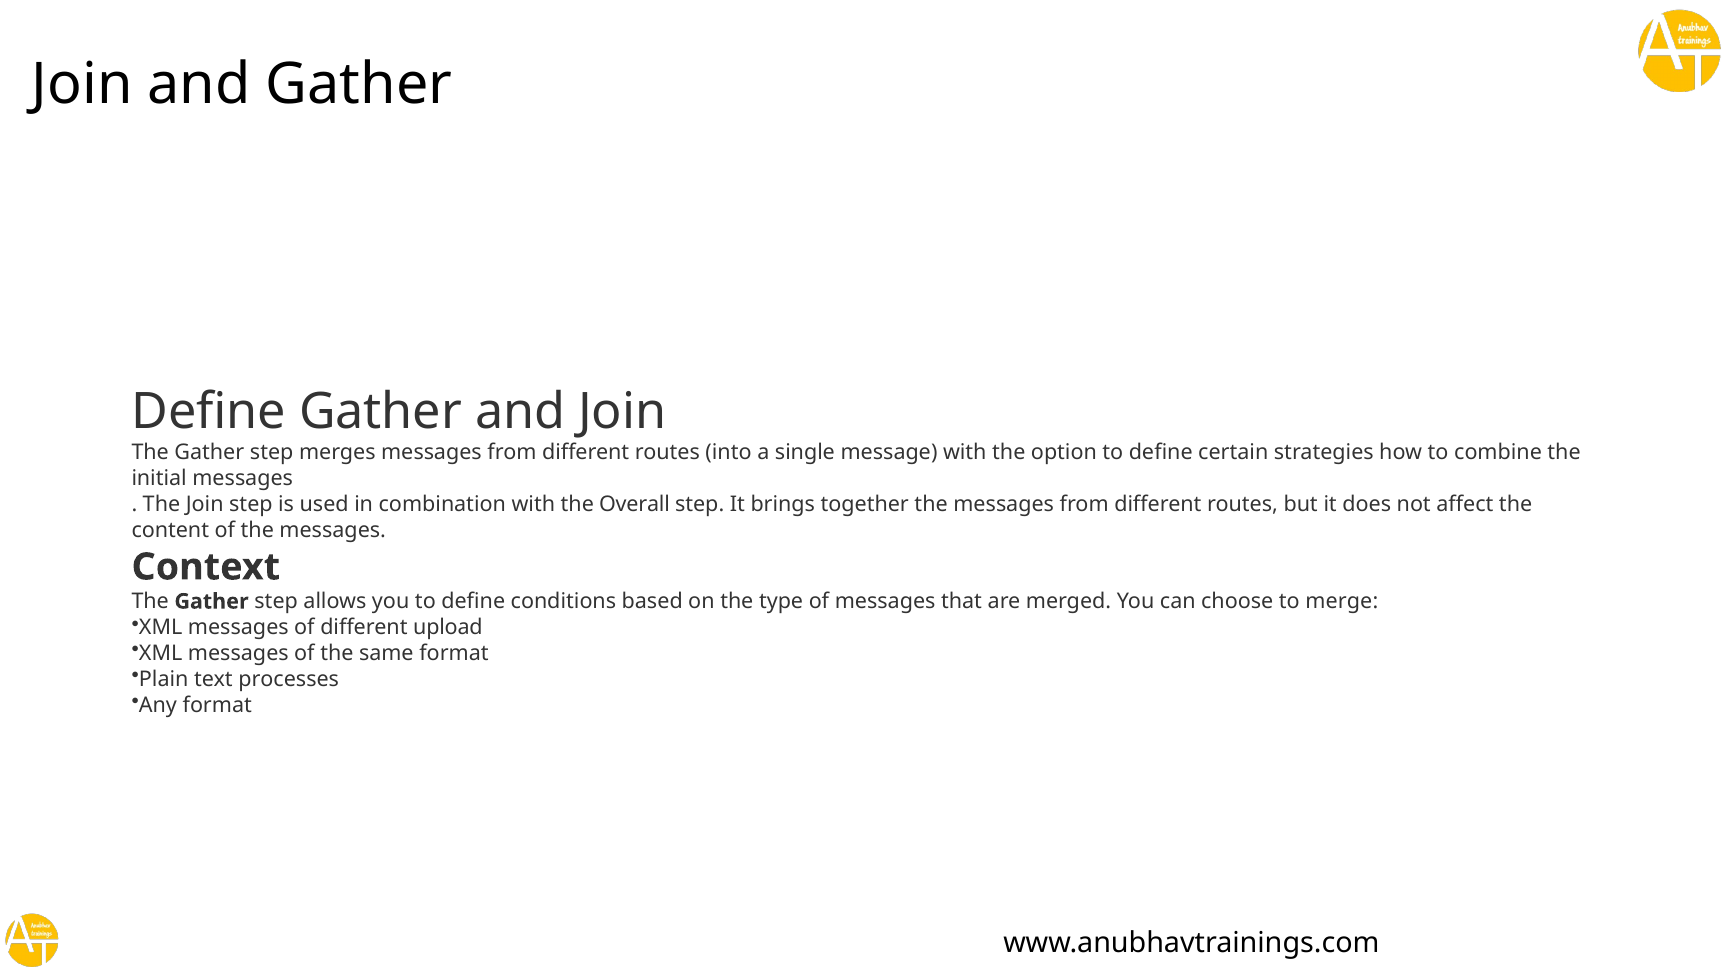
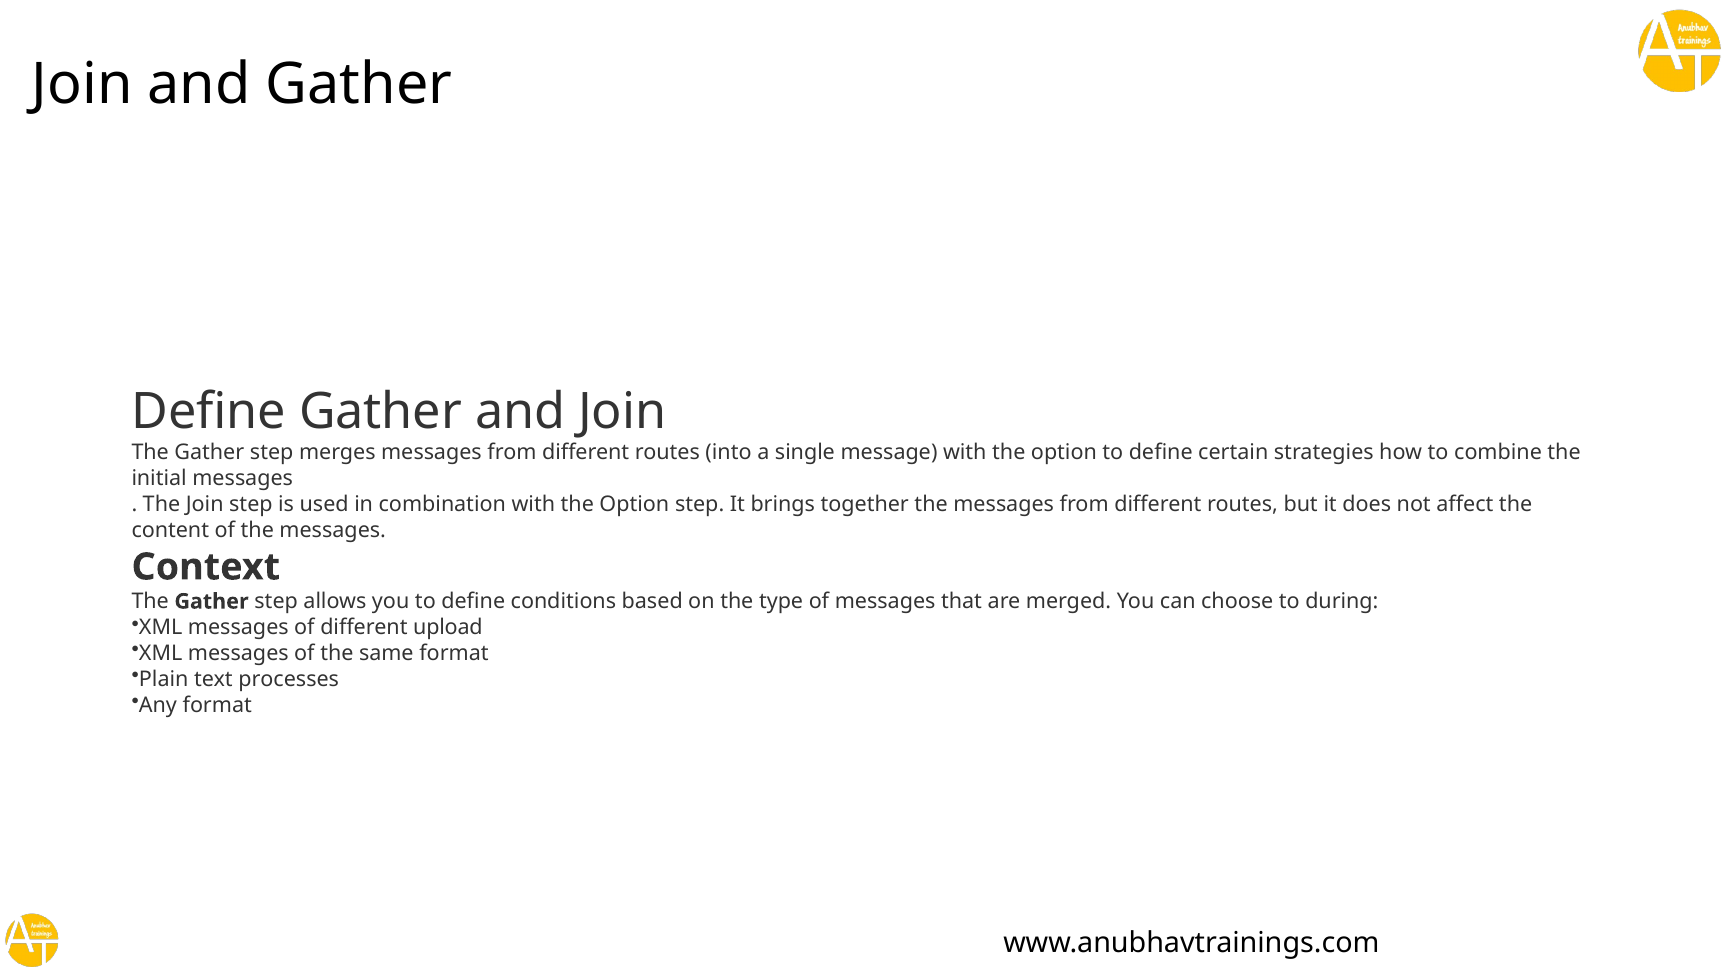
combination with the Overall: Overall -> Option
merge: merge -> during
